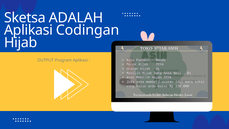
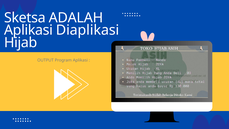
Codingan: Codingan -> Diaplikasi
